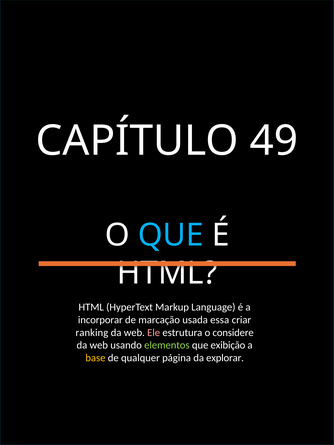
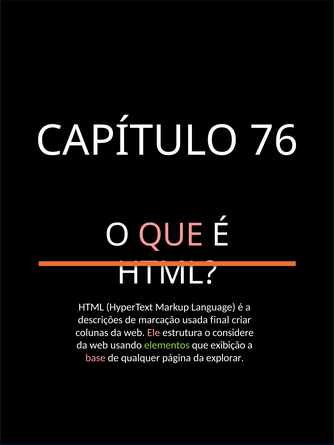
49: 49 -> 76
QUE at (171, 235) colour: light blue -> pink
incorporar: incorporar -> descrições
essa: essa -> final
ranking: ranking -> colunas
base colour: yellow -> pink
